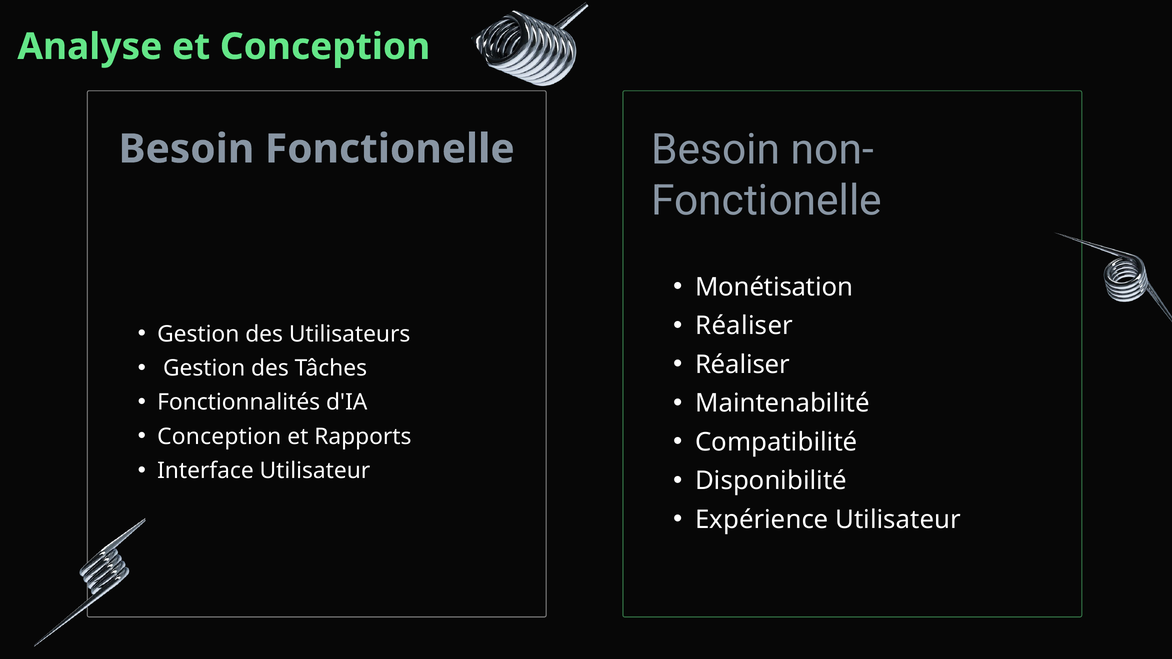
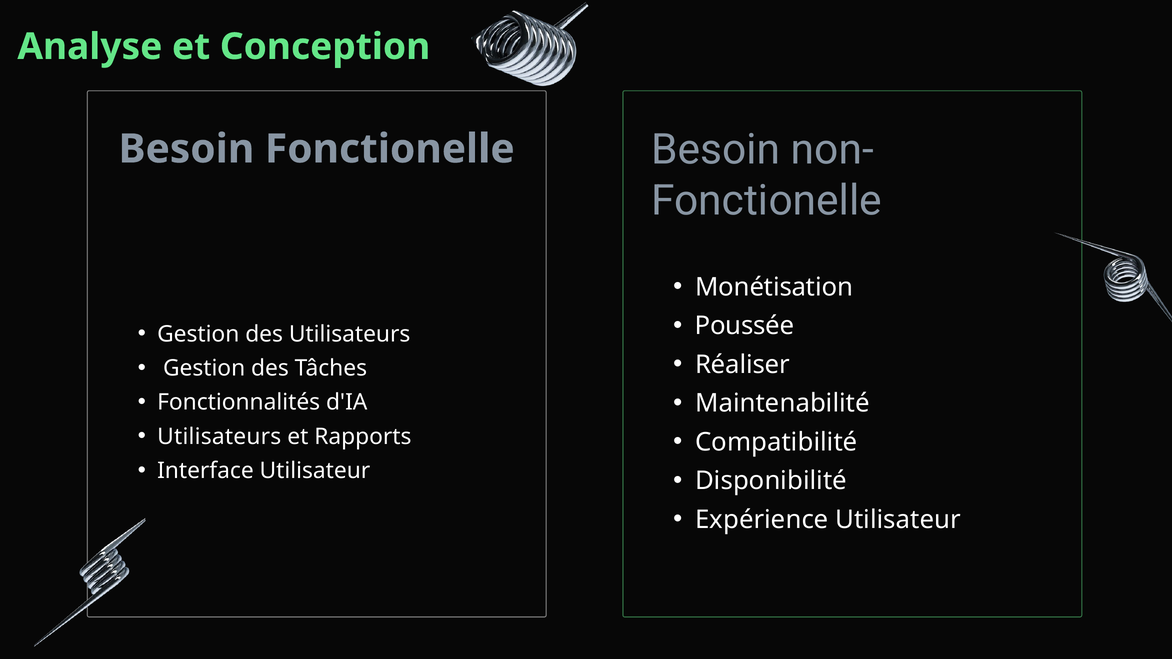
Réaliser at (744, 326): Réaliser -> Poussée
Conception at (219, 437): Conception -> Utilisateurs
